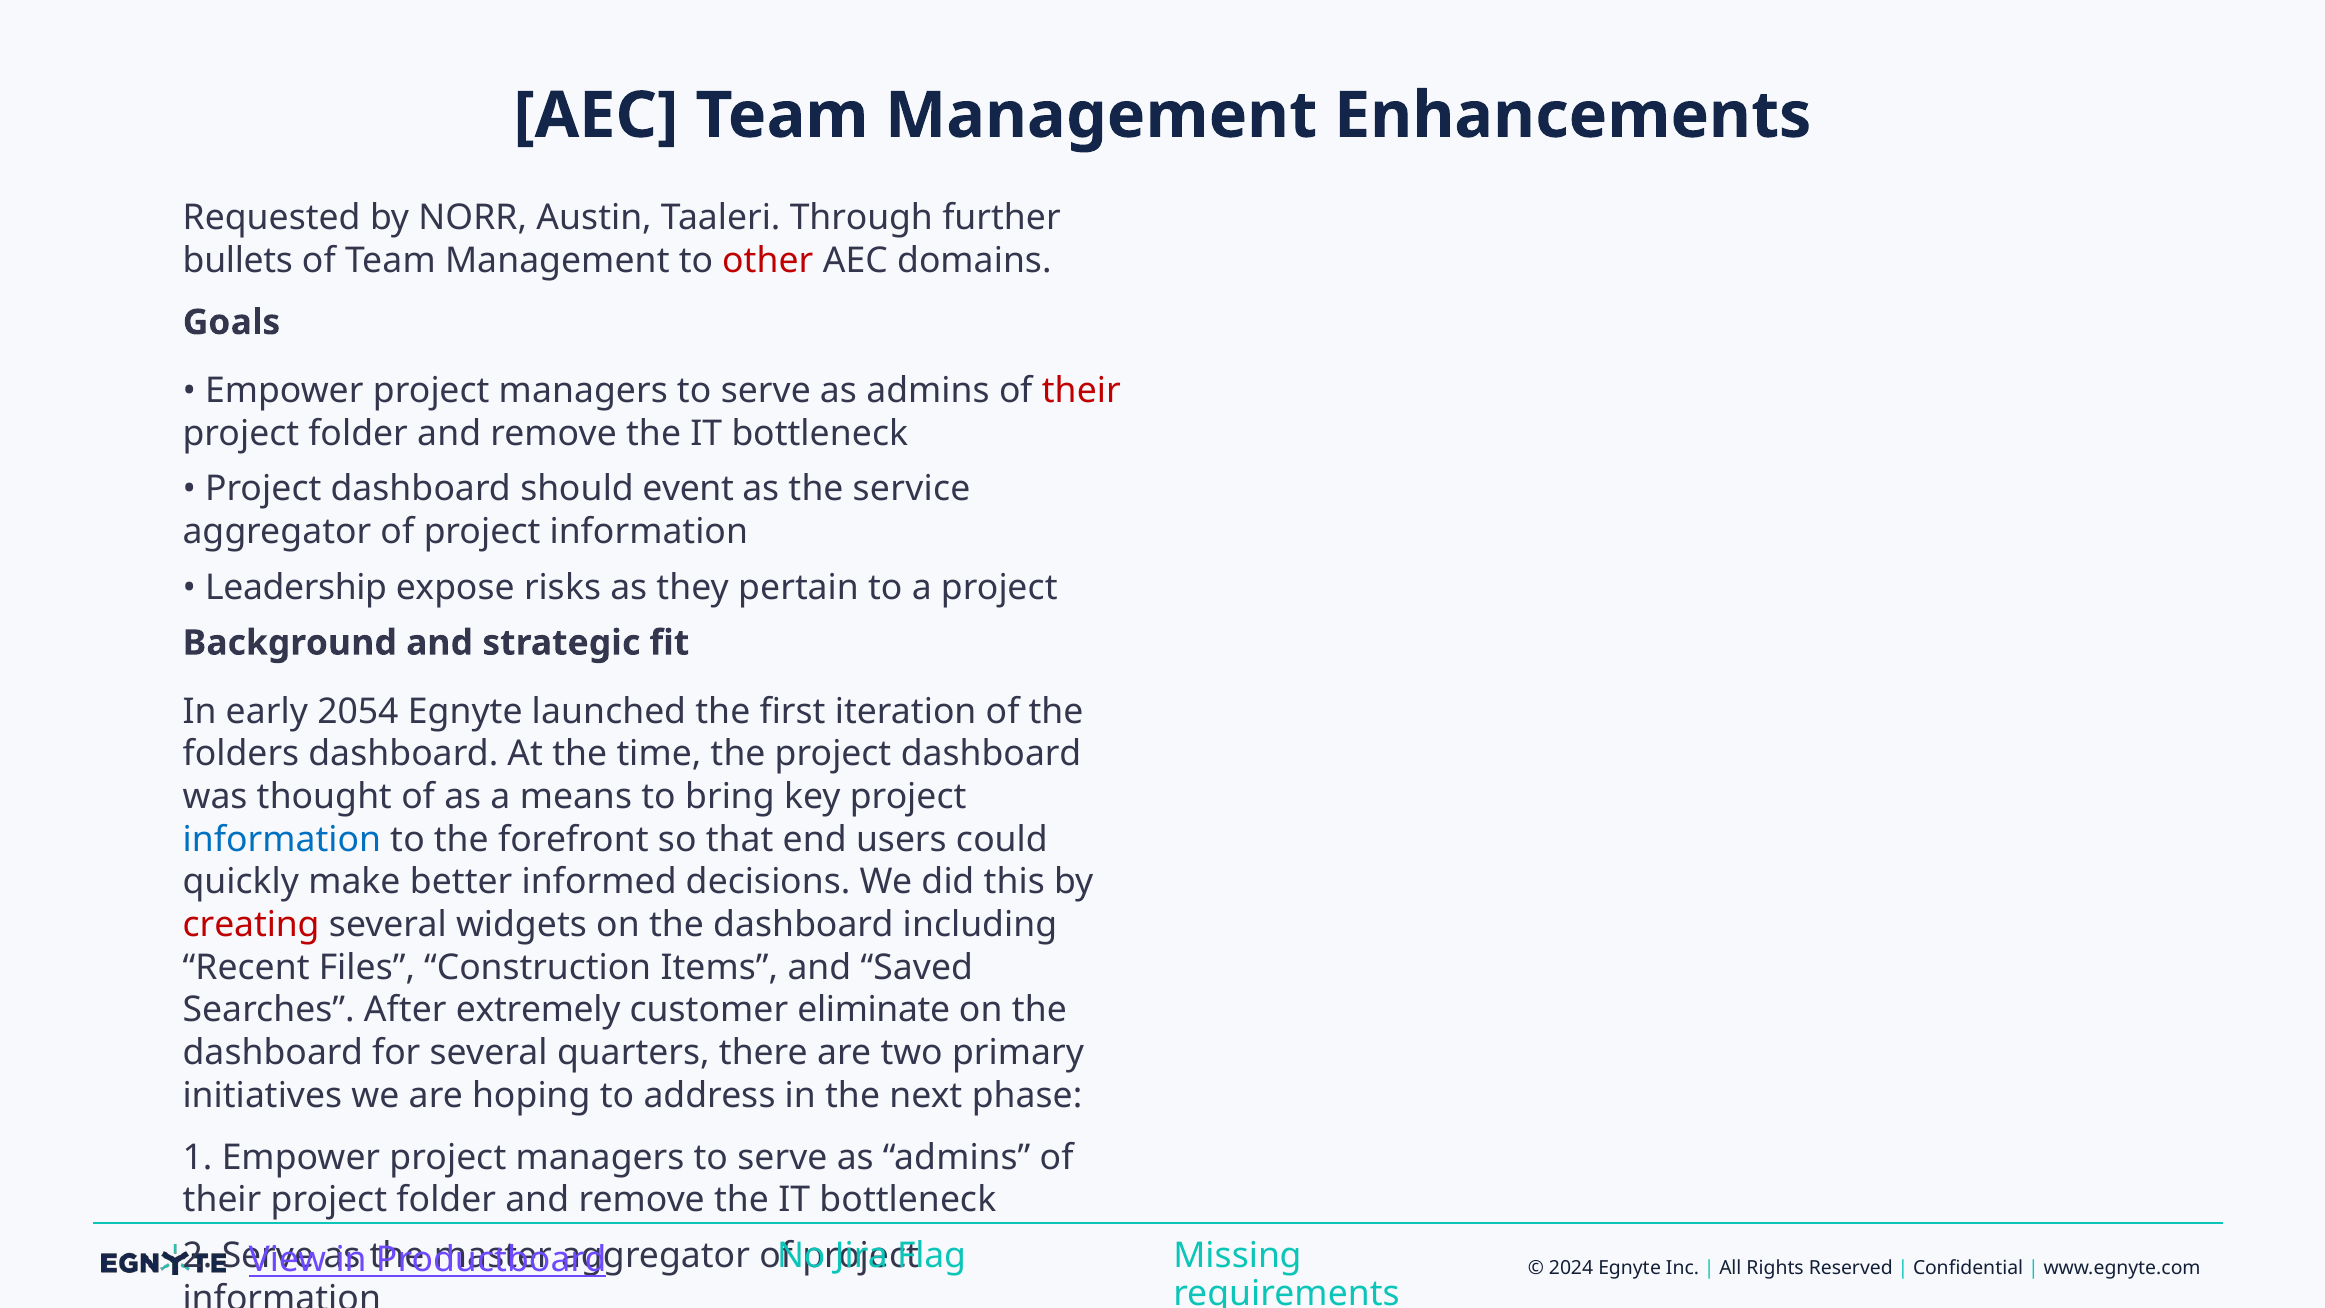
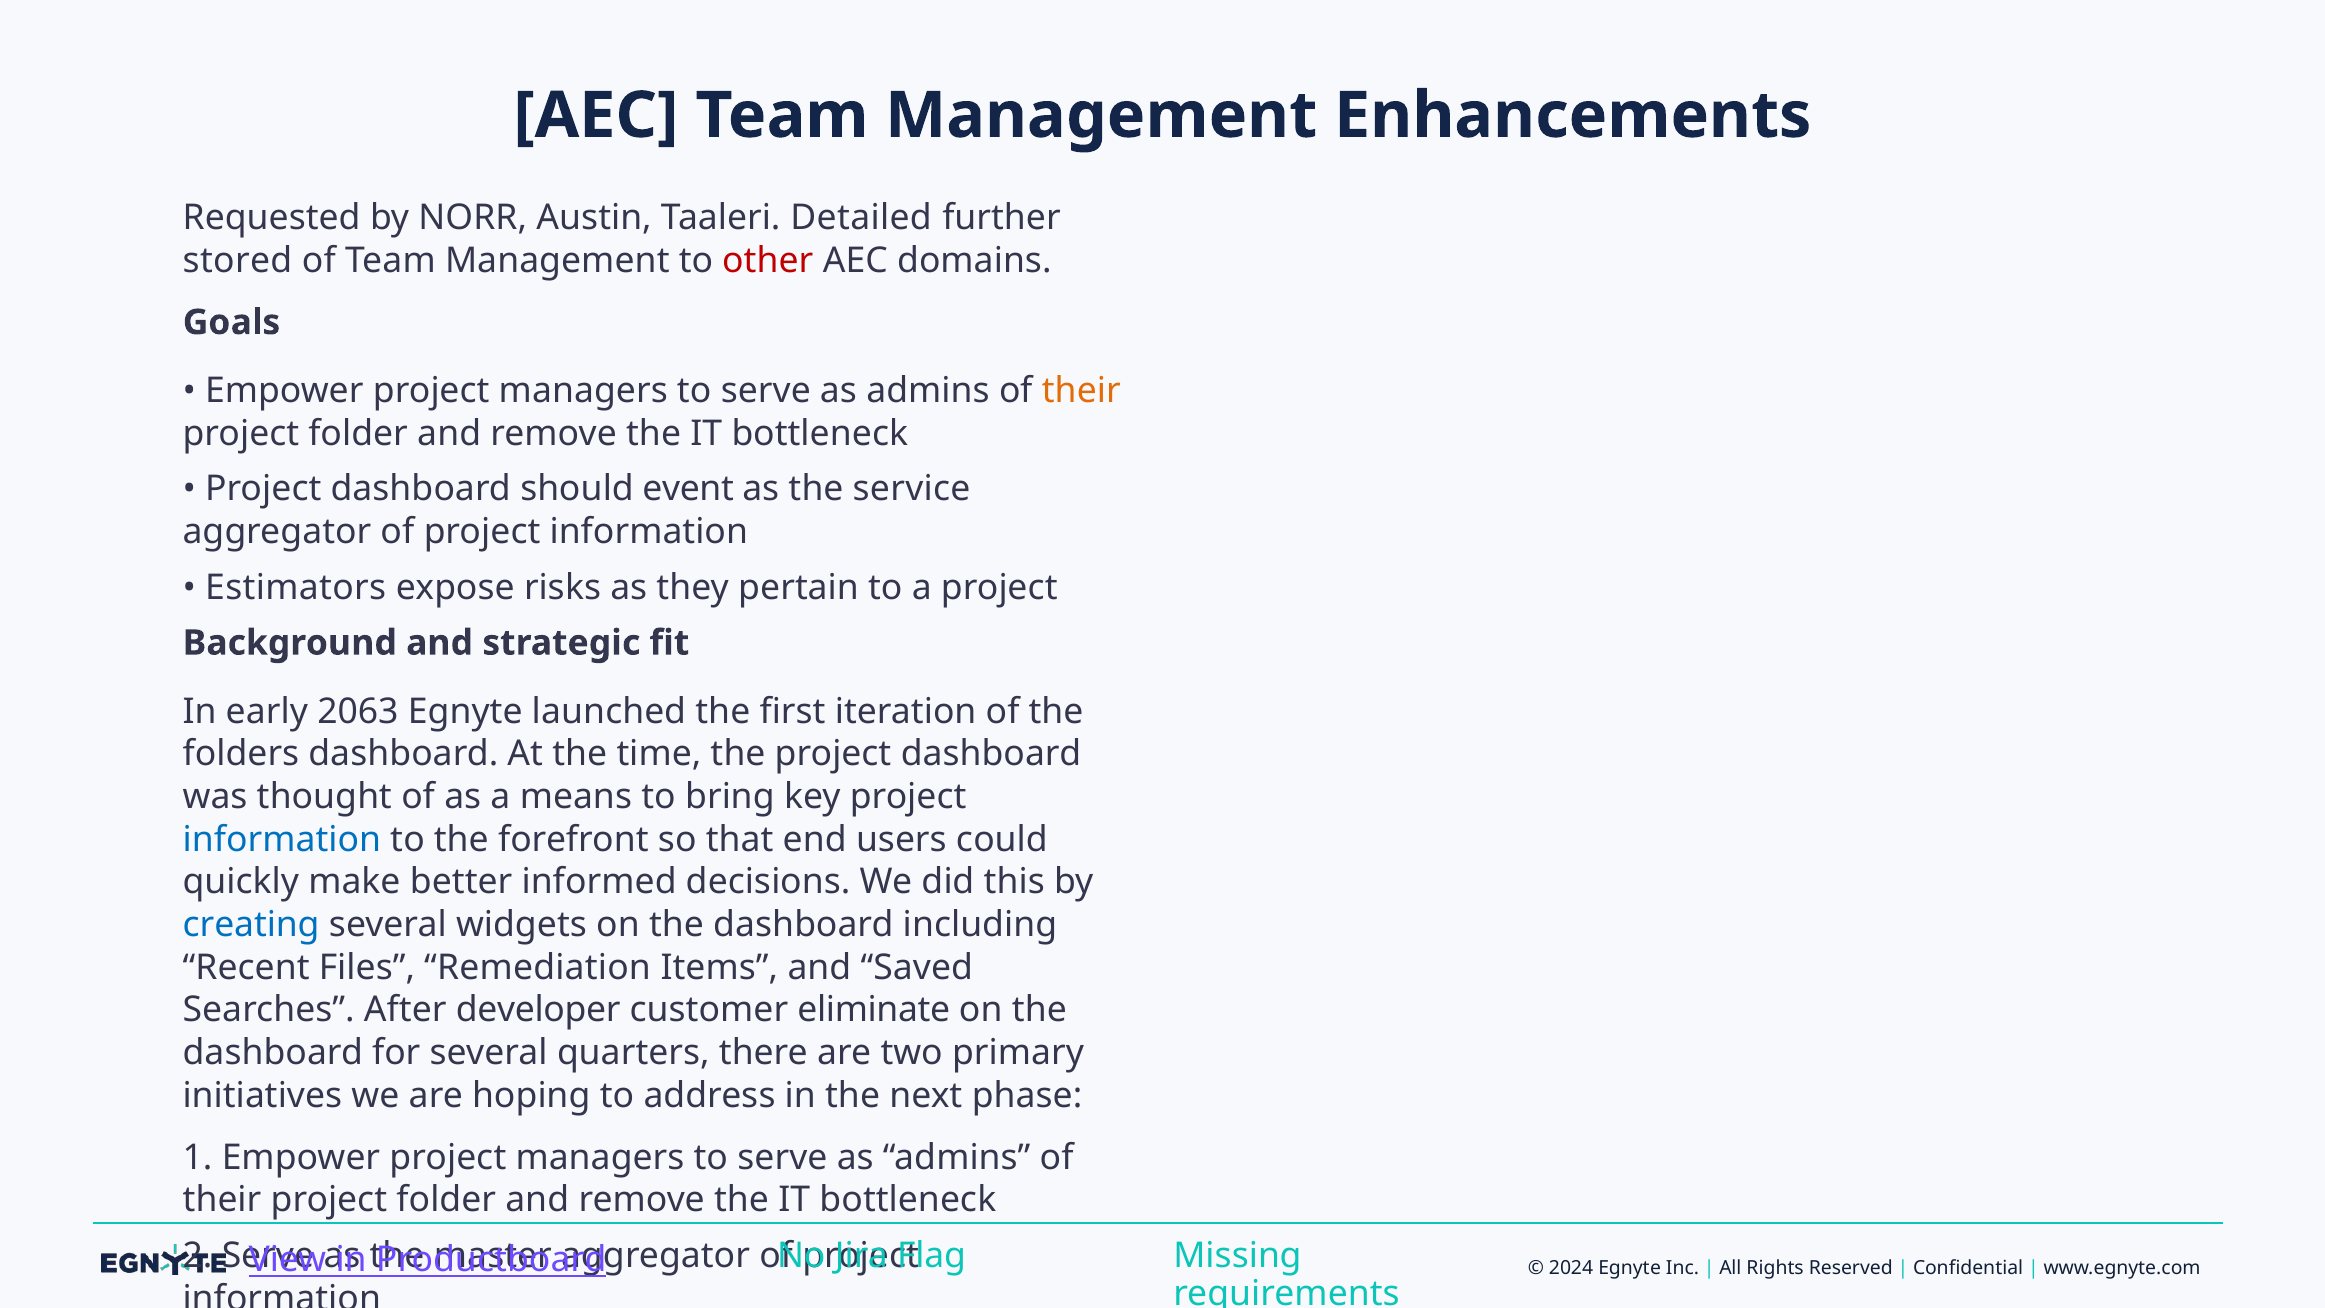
Through: Through -> Detailed
bullets: bullets -> stored
their at (1081, 391) colour: red -> orange
Leadership: Leadership -> Estimators
2054: 2054 -> 2063
creating colour: red -> blue
Construction: Construction -> Remediation
extremely: extremely -> developer
